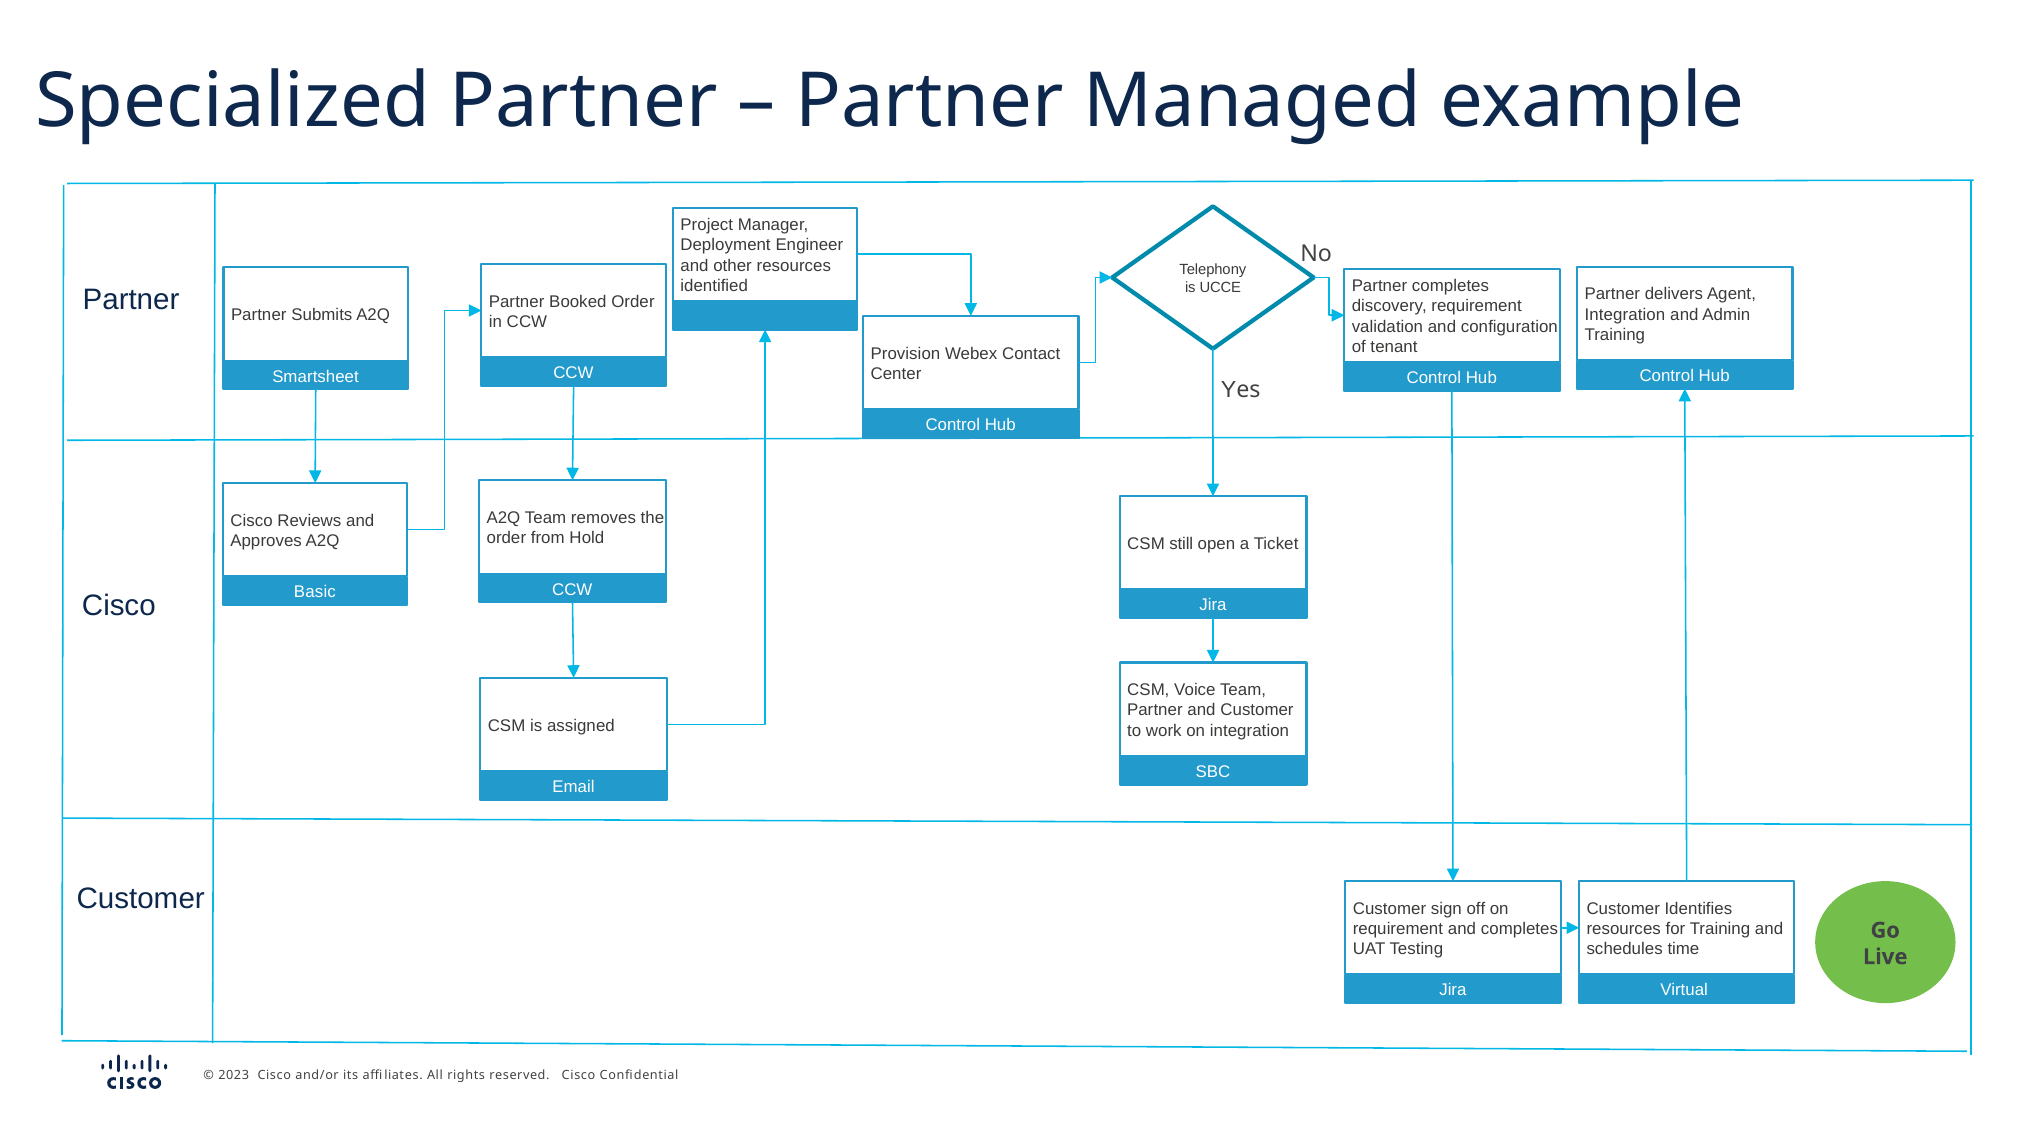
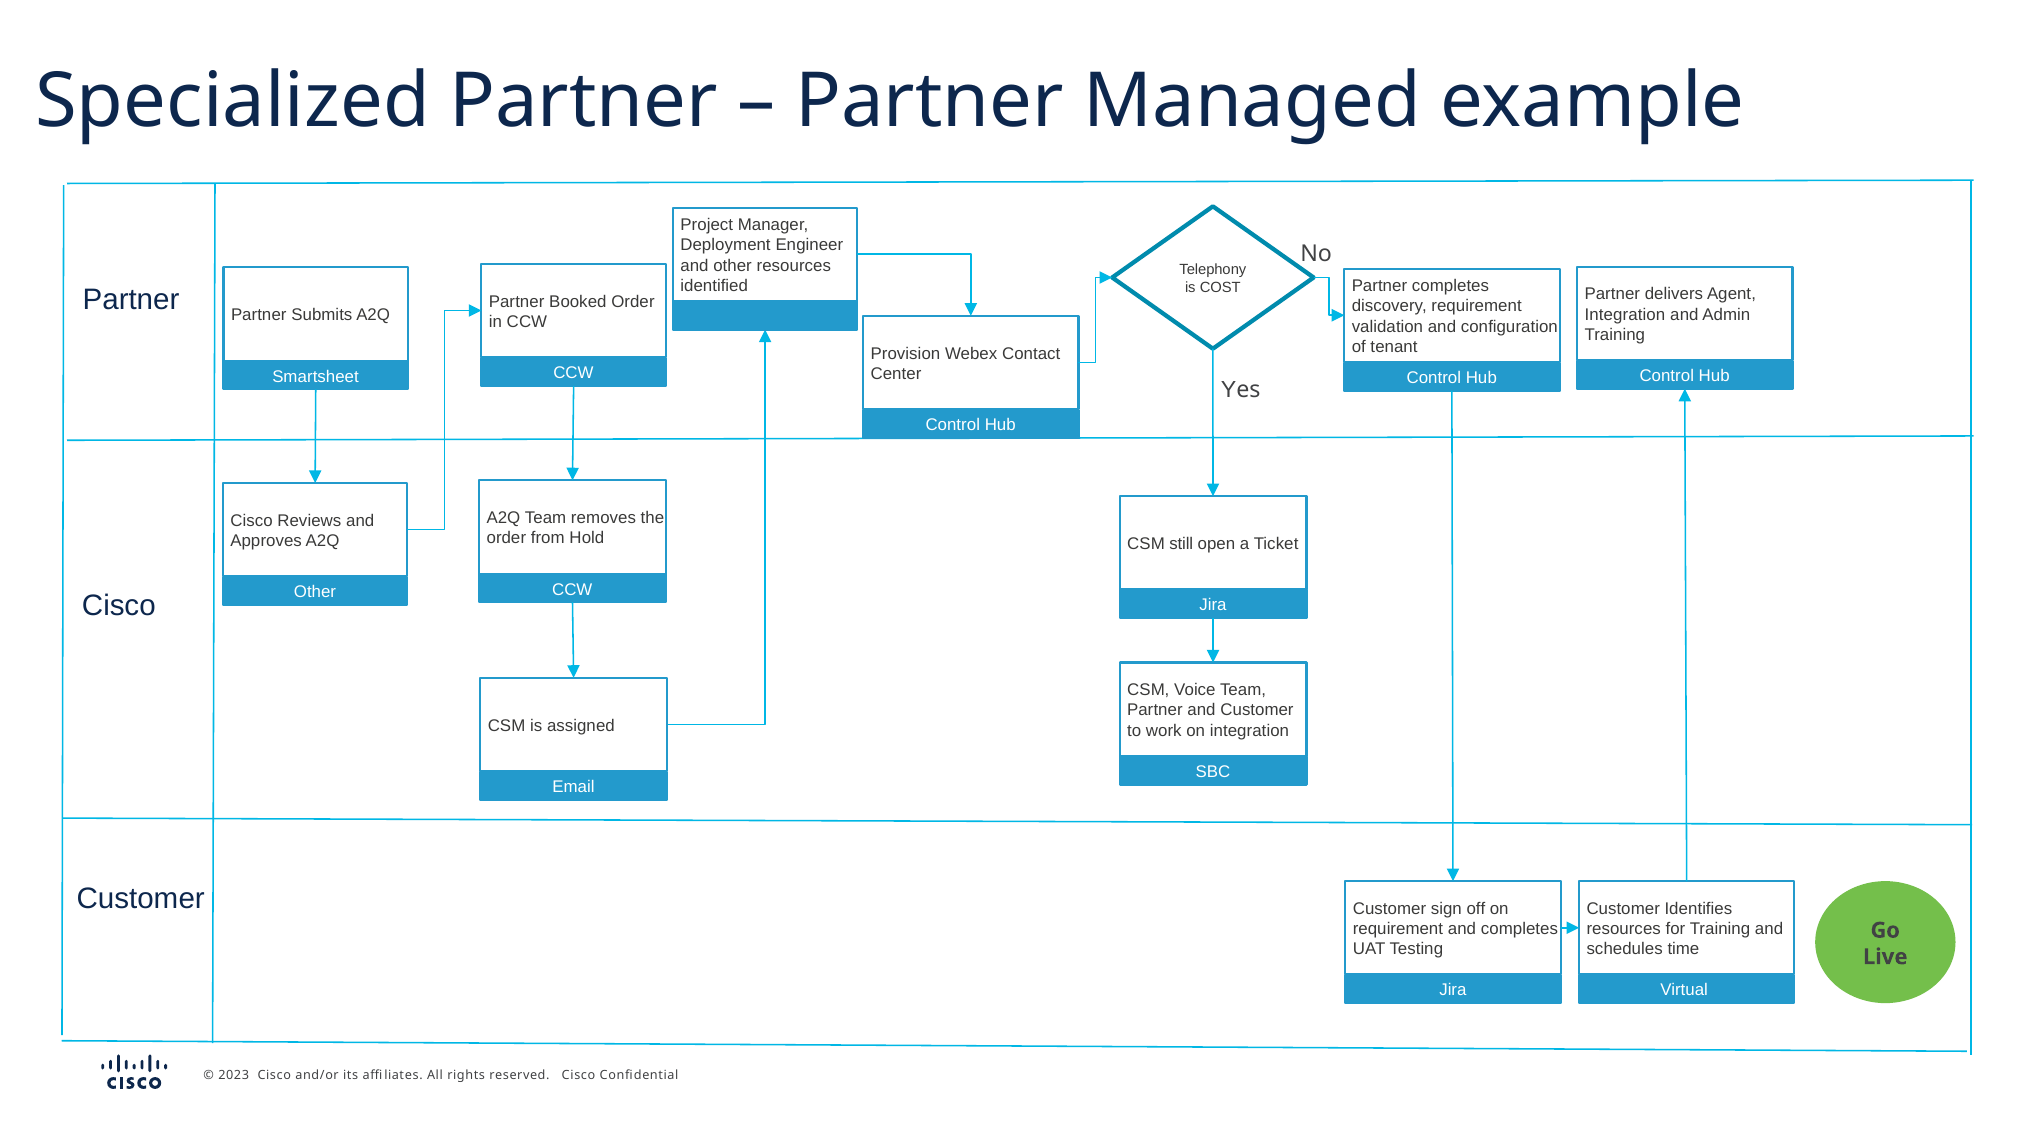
UCCE: UCCE -> COST
Basic at (315, 592): Basic -> Other
